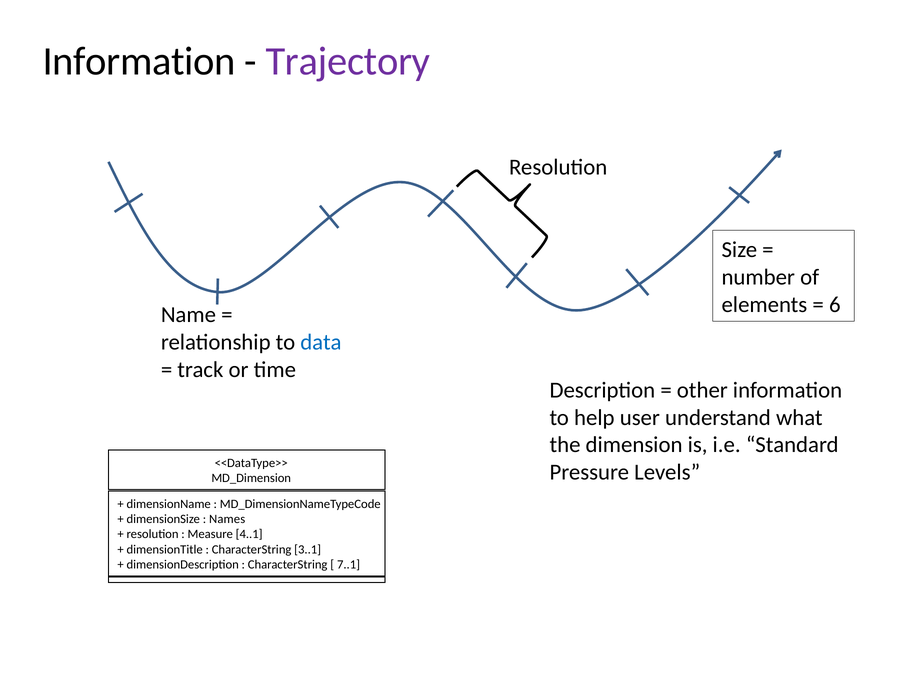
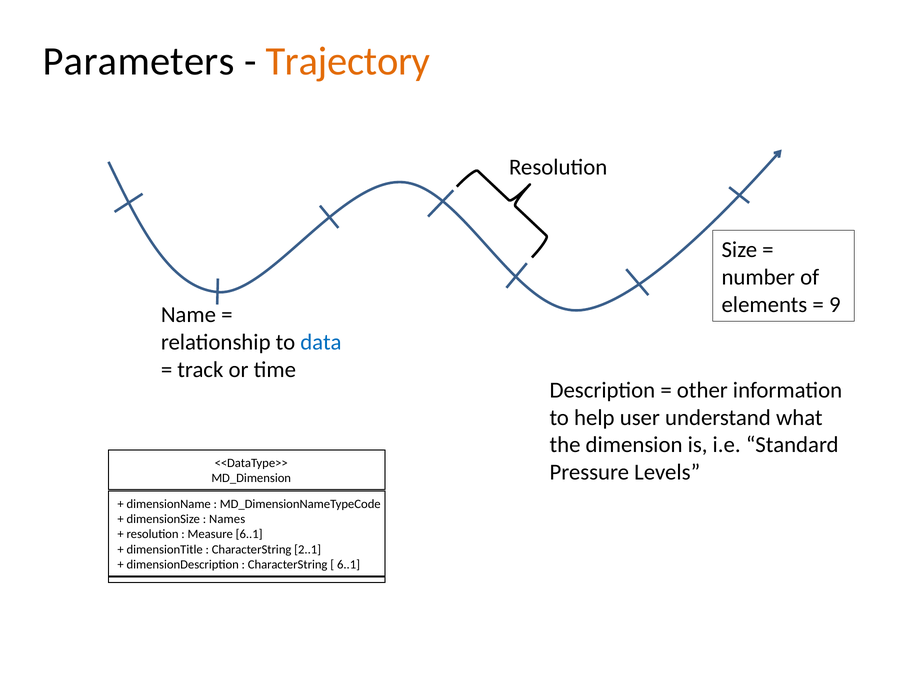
Information at (139, 62): Information -> Parameters
Trajectory colour: purple -> orange
6: 6 -> 9
Measure 4..1: 4..1 -> 6..1
3..1: 3..1 -> 2..1
7..1 at (349, 565): 7..1 -> 6..1
